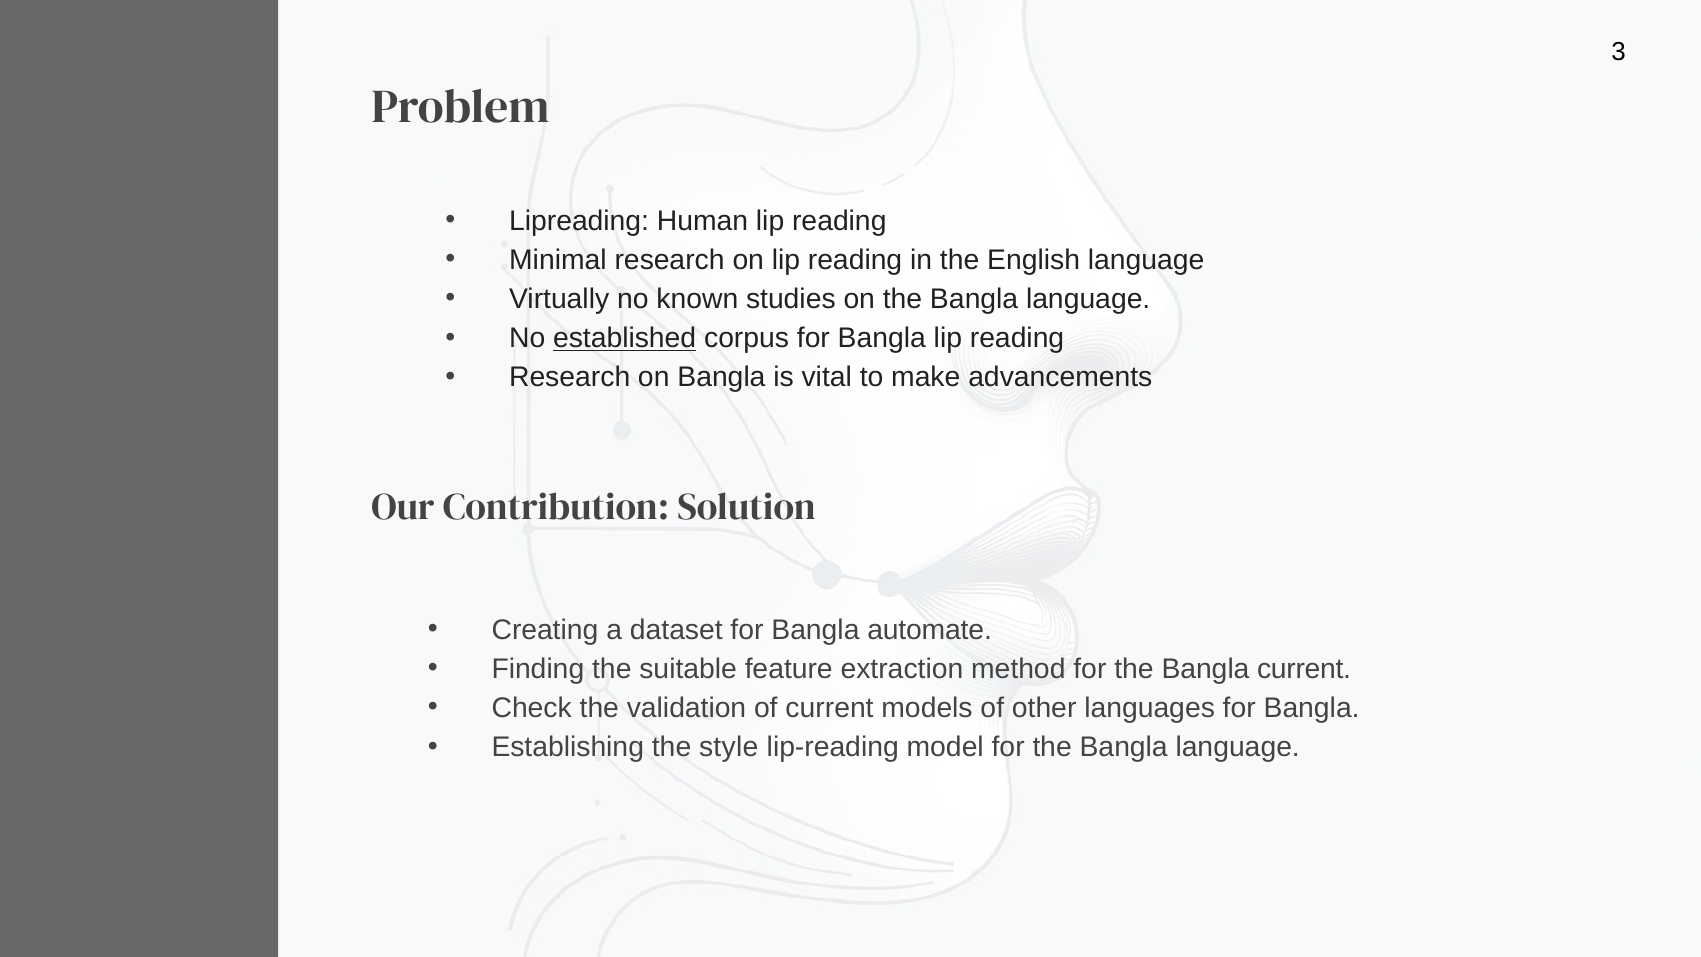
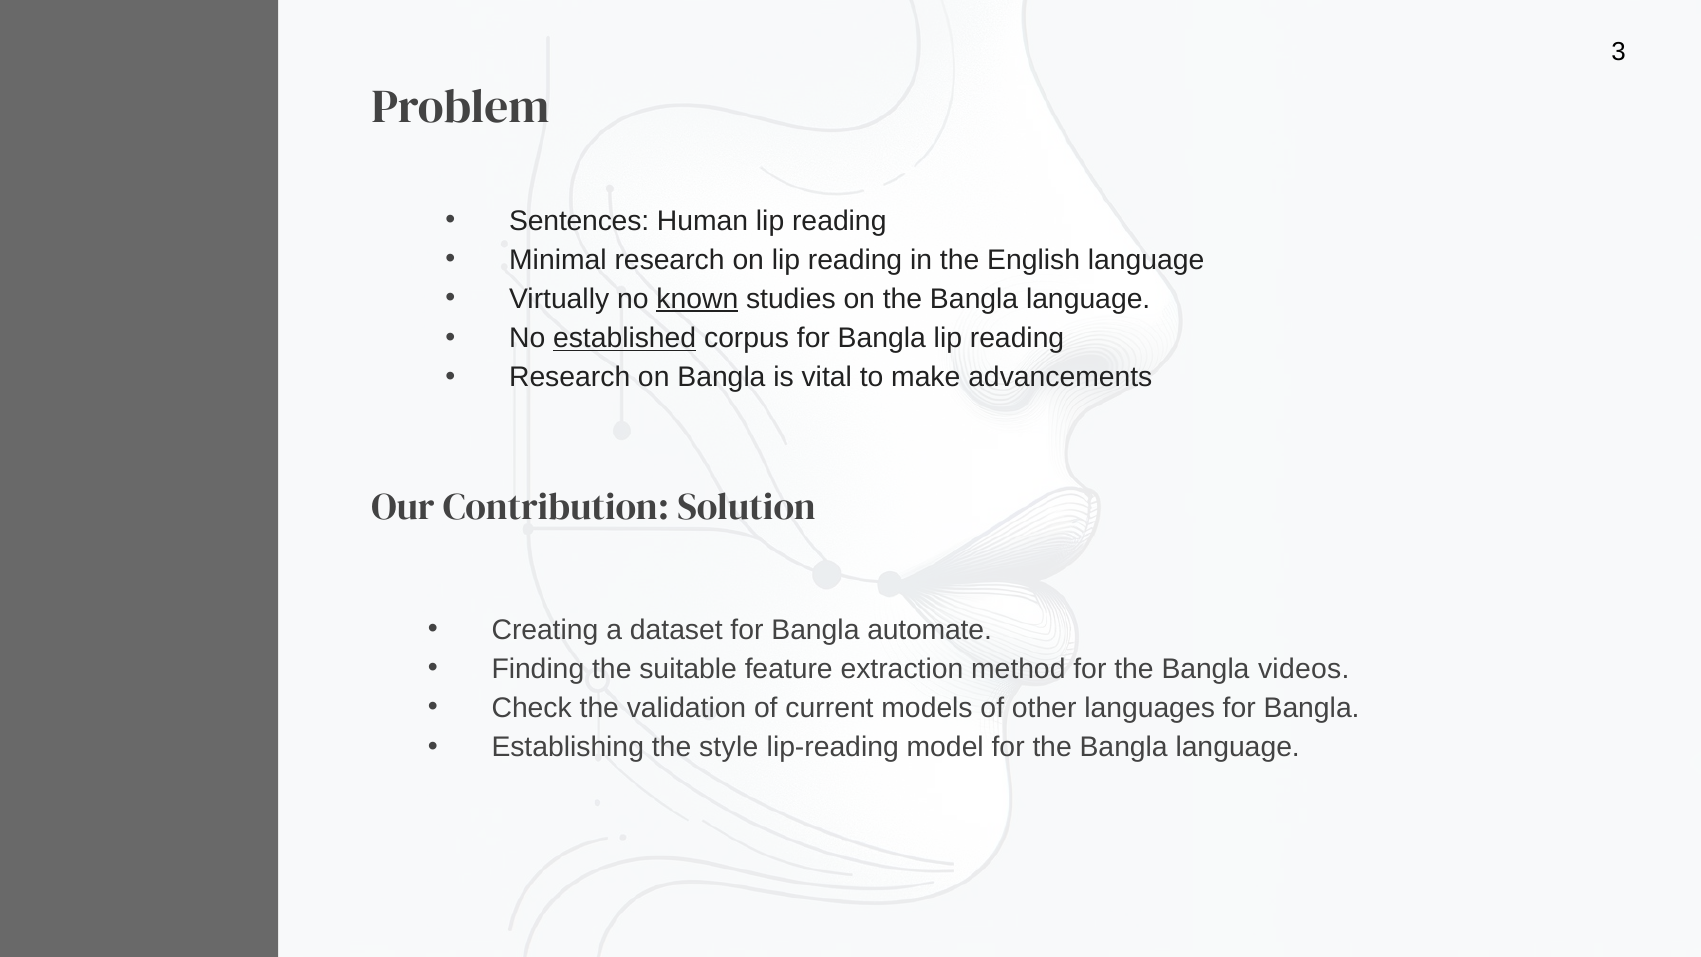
Lipreading: Lipreading -> Sentences
known underline: none -> present
Bangla current: current -> videos
